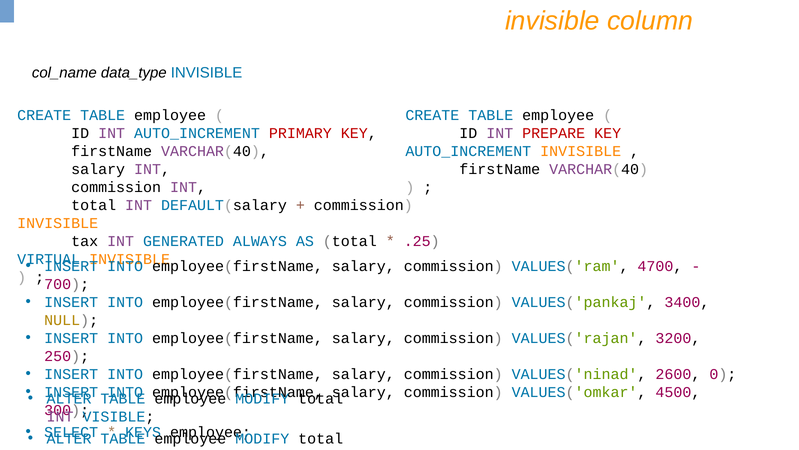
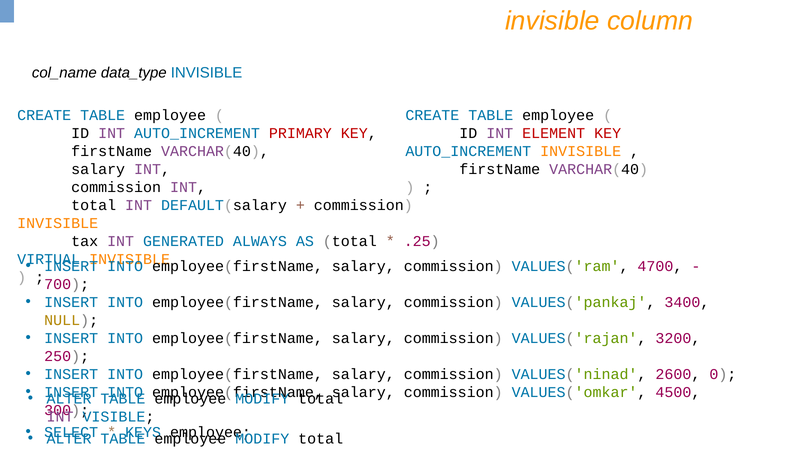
PREPARE: PREPARE -> ELEMENT
